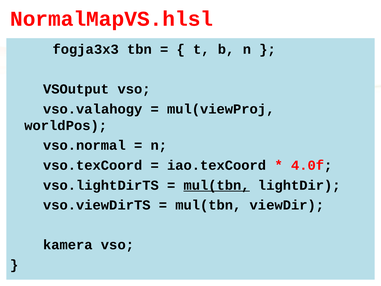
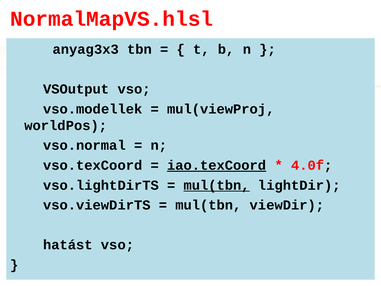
fogja3x3: fogja3x3 -> anyag3x3
vso.valahogy: vso.valahogy -> vso.modellek
iao.texCoord underline: none -> present
kamera: kamera -> hatást
